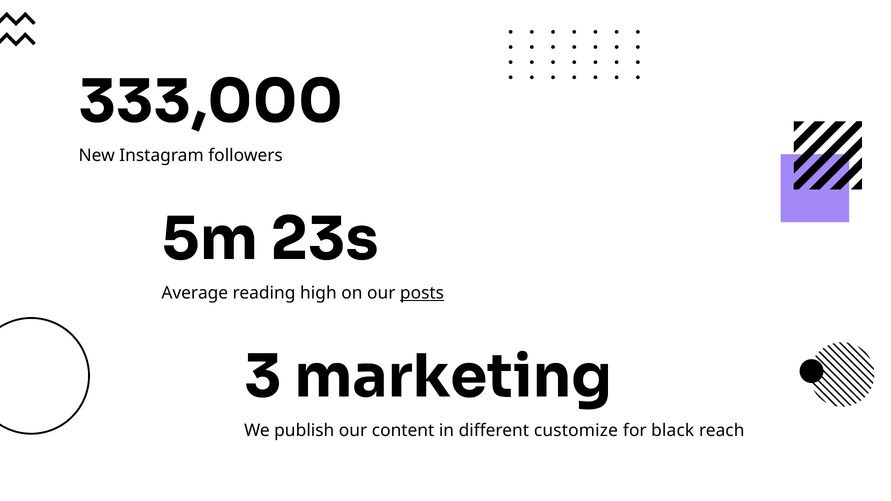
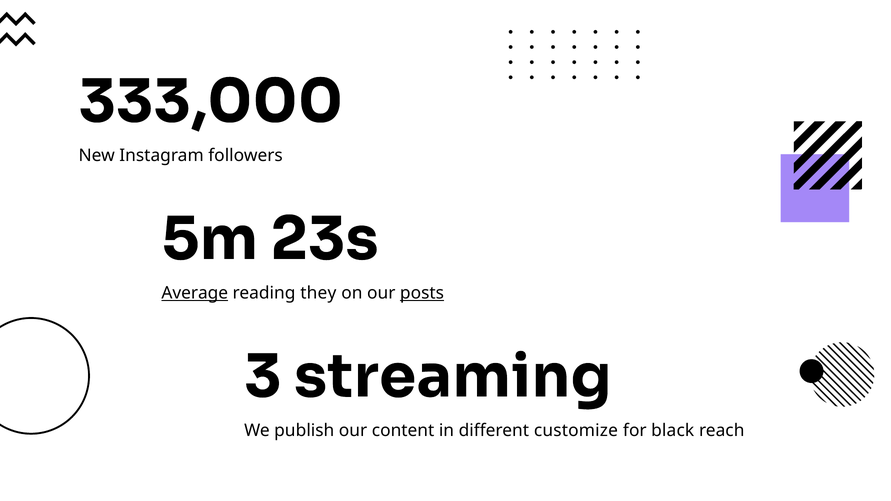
Average underline: none -> present
high: high -> they
marketing: marketing -> streaming
